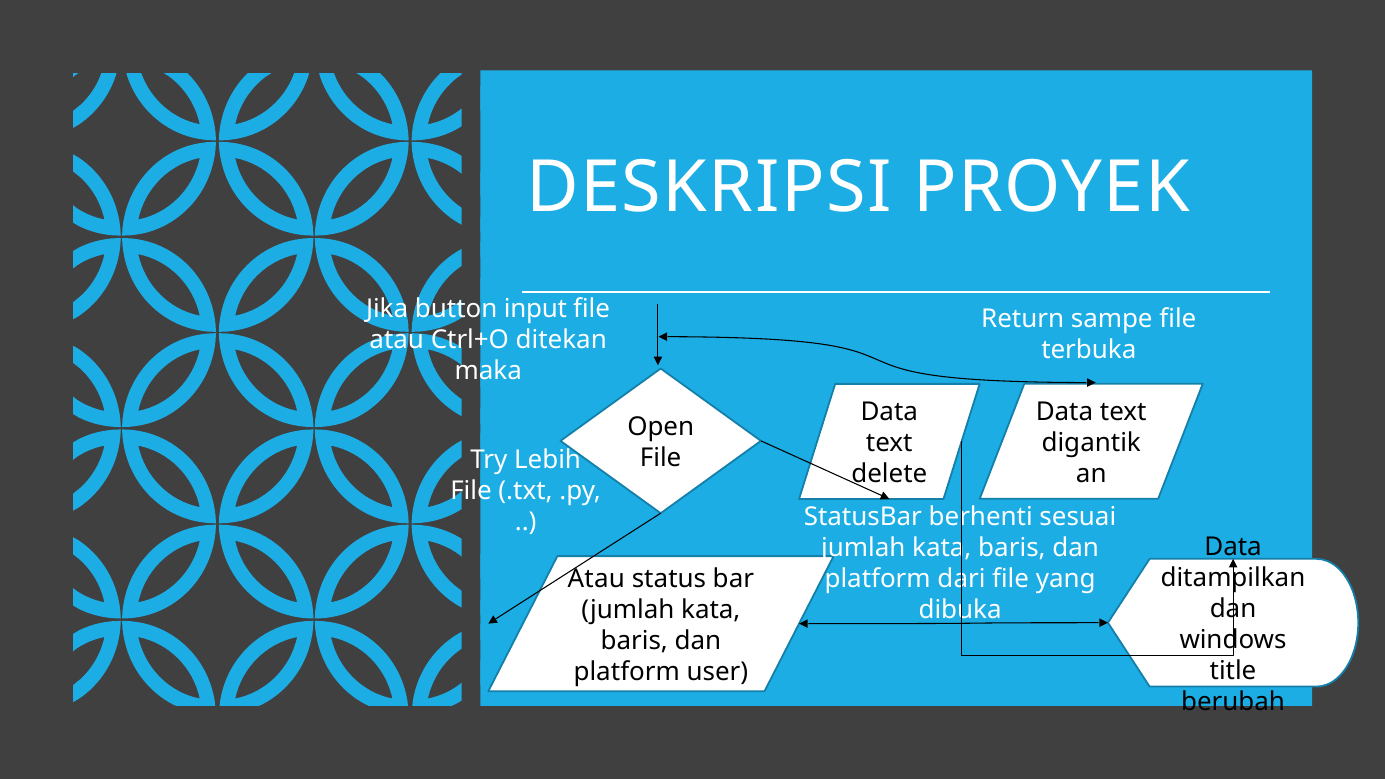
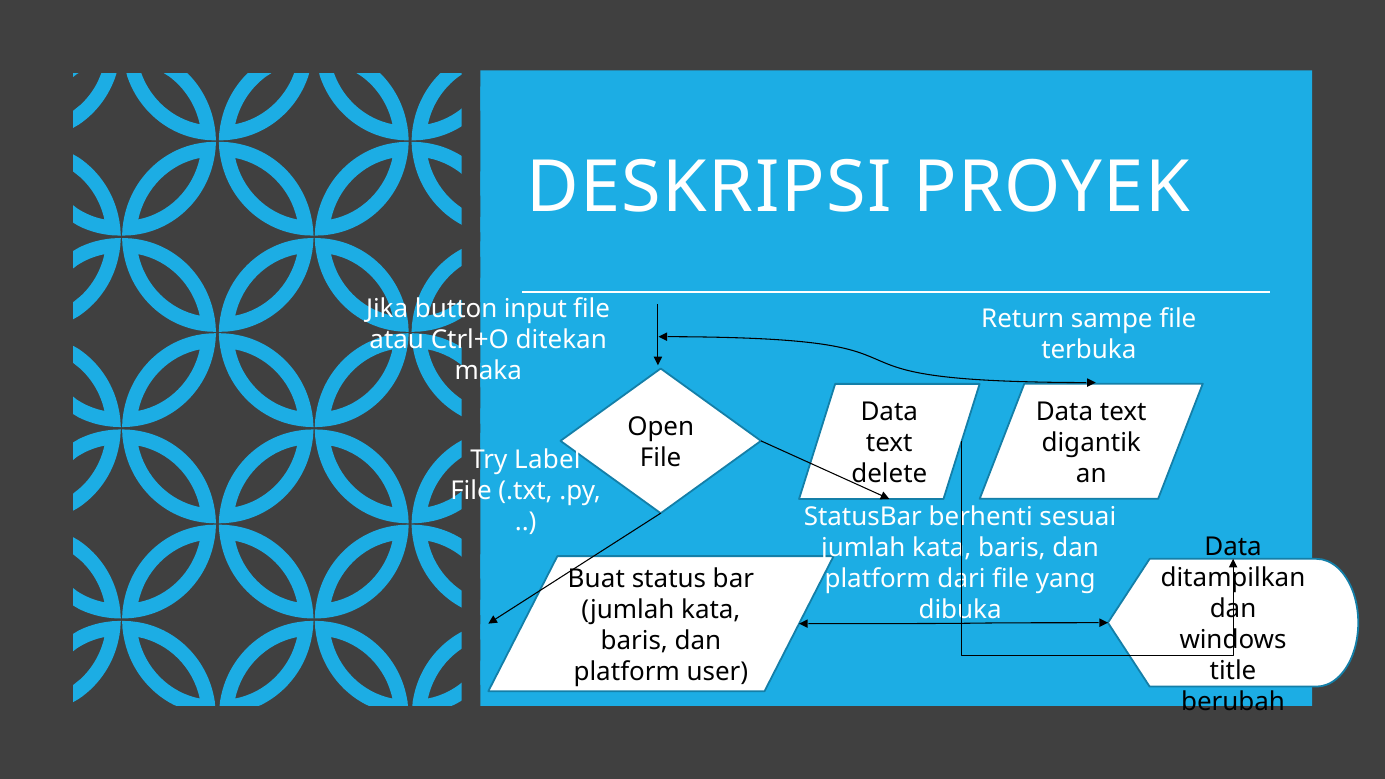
Lebih: Lebih -> Label
Atau at (596, 579): Atau -> Buat
